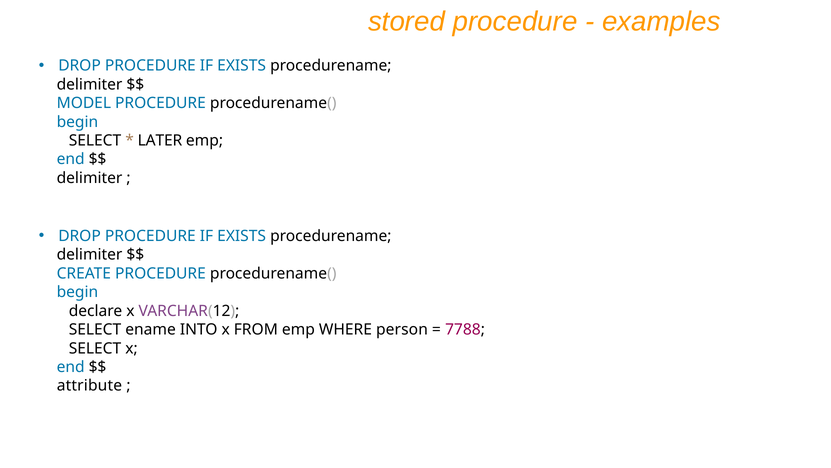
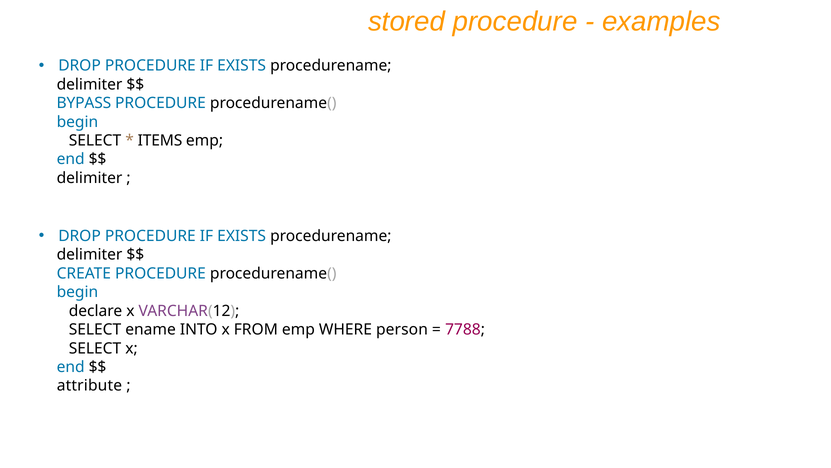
MODEL: MODEL -> BYPASS
LATER: LATER -> ITEMS
